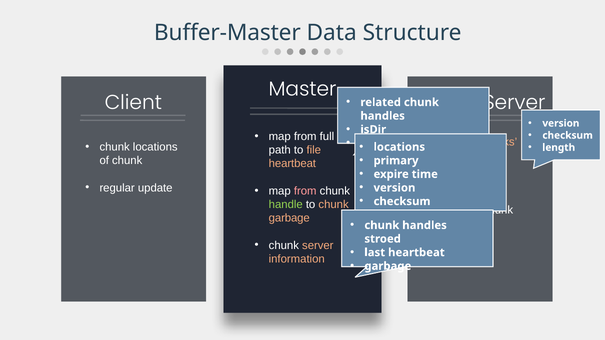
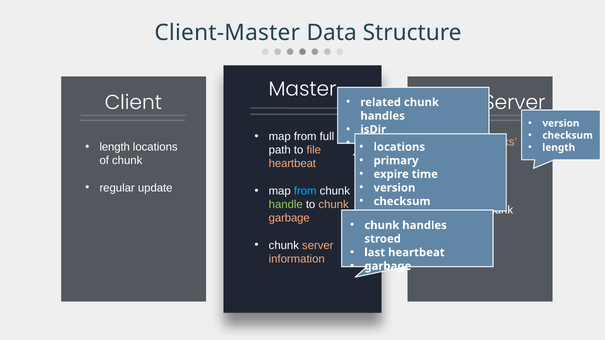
Buffer-Master: Buffer-Master -> Client-Master
chunk at (115, 147): chunk -> length
from at (305, 191) colour: pink -> light blue
